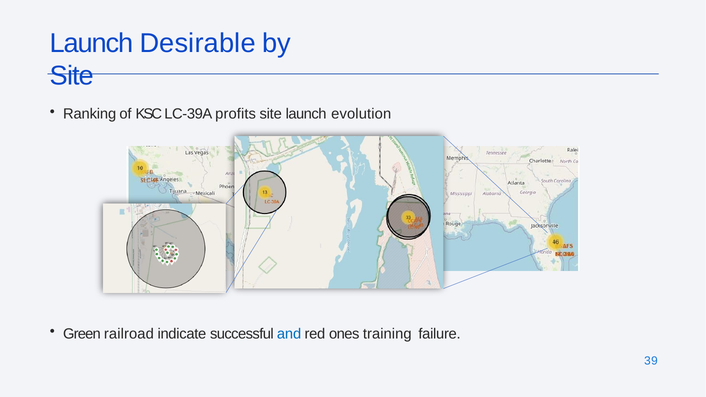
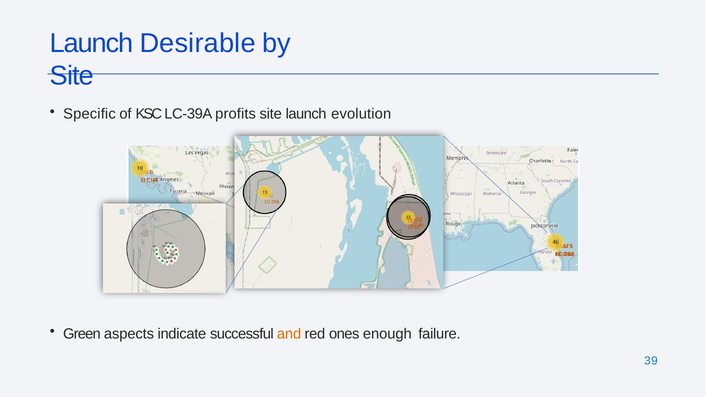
Ranking: Ranking -> Specific
railroad: railroad -> aspects
and colour: blue -> orange
training: training -> enough
